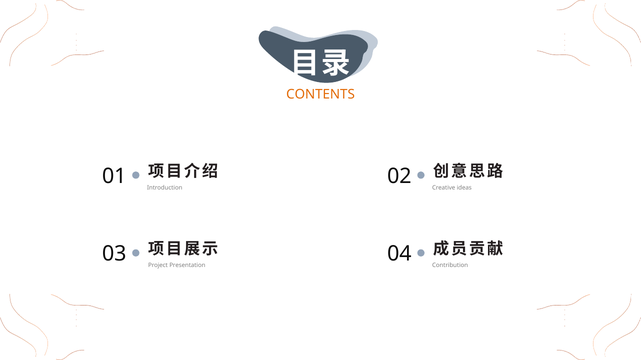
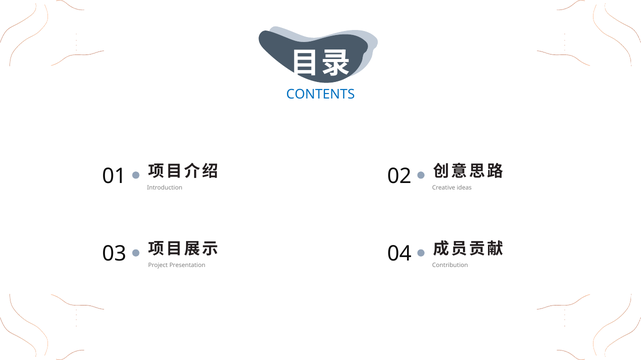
CONTENTS colour: orange -> blue
